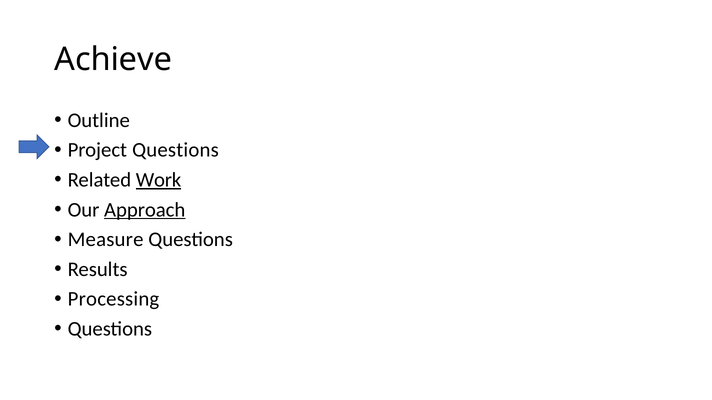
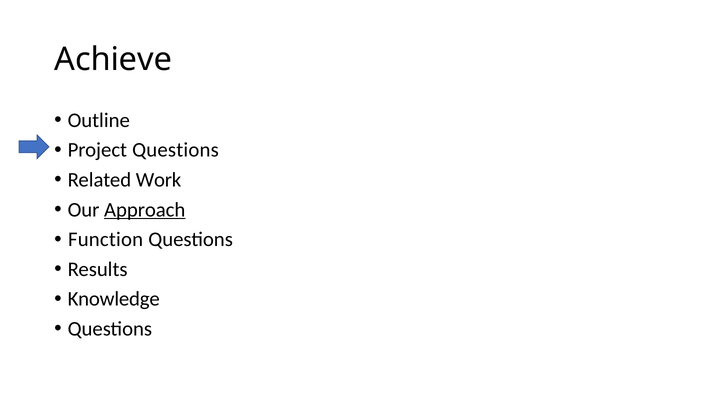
Work underline: present -> none
Measure: Measure -> Function
Processing: Processing -> Knowledge
